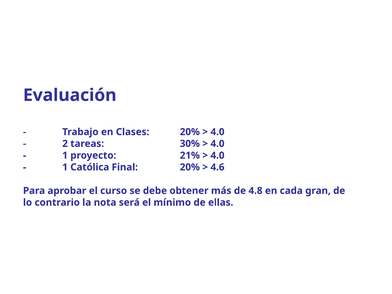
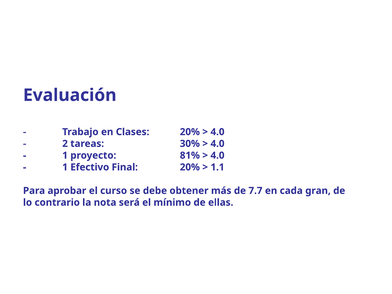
21%: 21% -> 81%
Católica: Católica -> Efectivo
4.6: 4.6 -> 1.1
4.8: 4.8 -> 7.7
